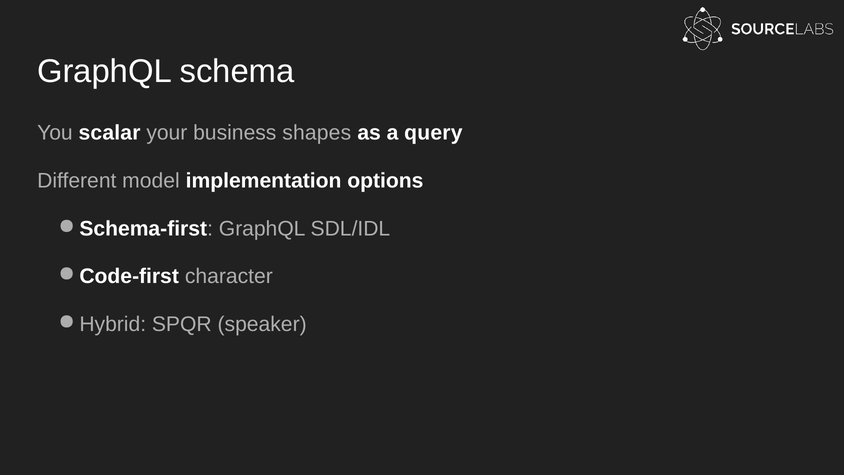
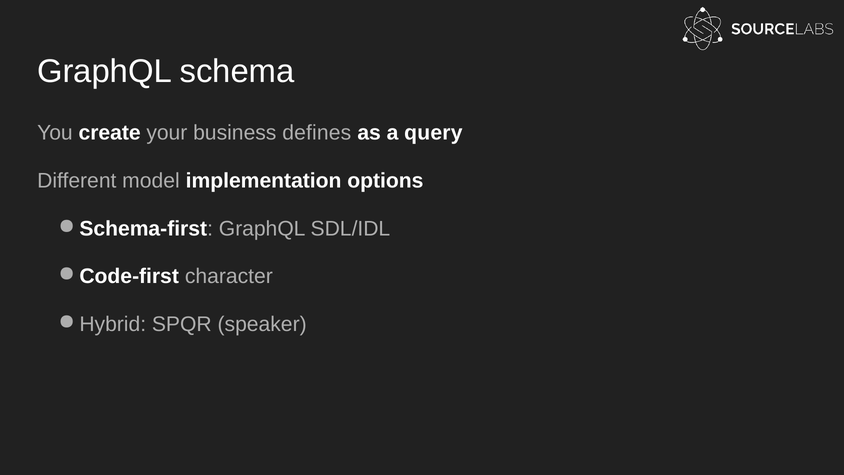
scalar: scalar -> create
shapes: shapes -> defines
